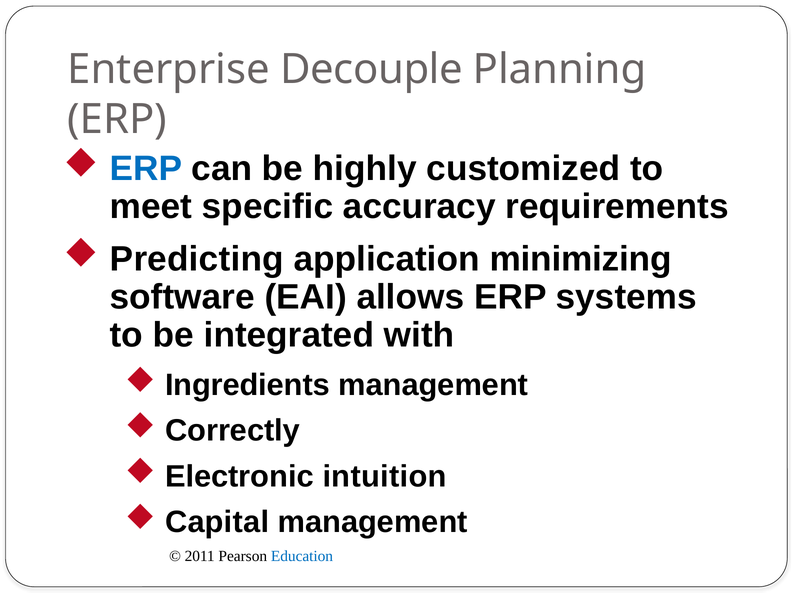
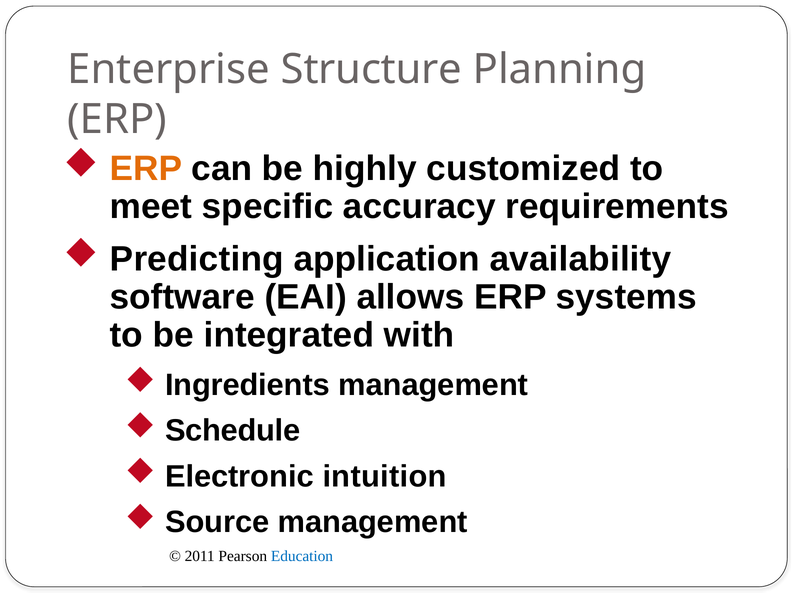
Decouple: Decouple -> Structure
ERP at (146, 169) colour: blue -> orange
minimizing: minimizing -> availability
Correctly: Correctly -> Schedule
Capital: Capital -> Source
